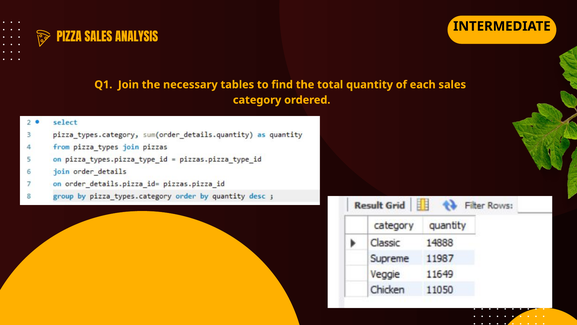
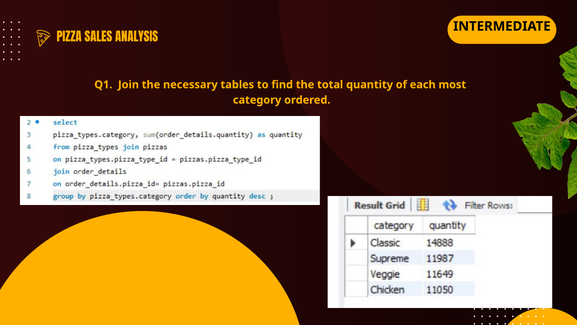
each sales: sales -> most
